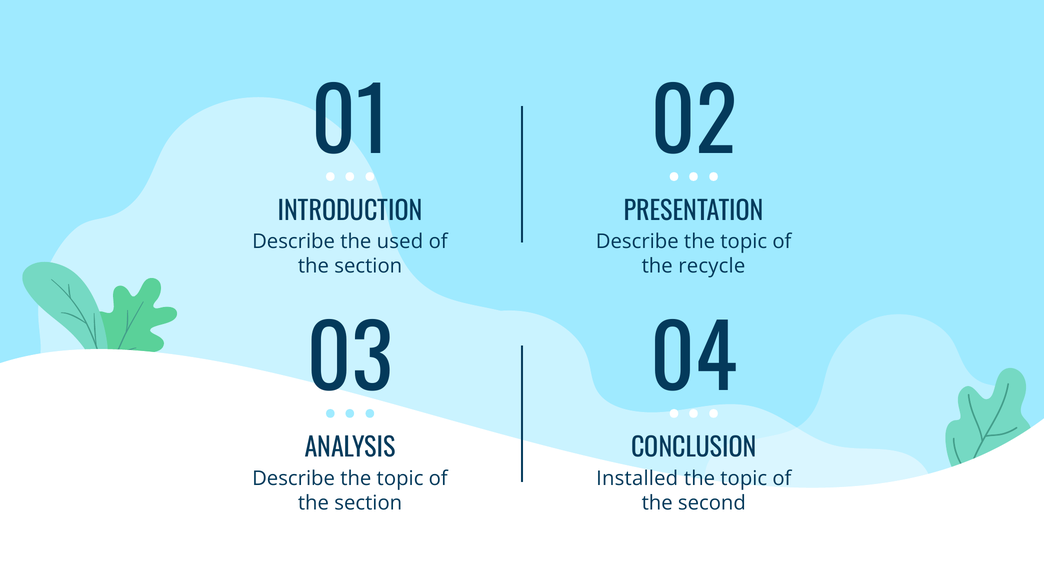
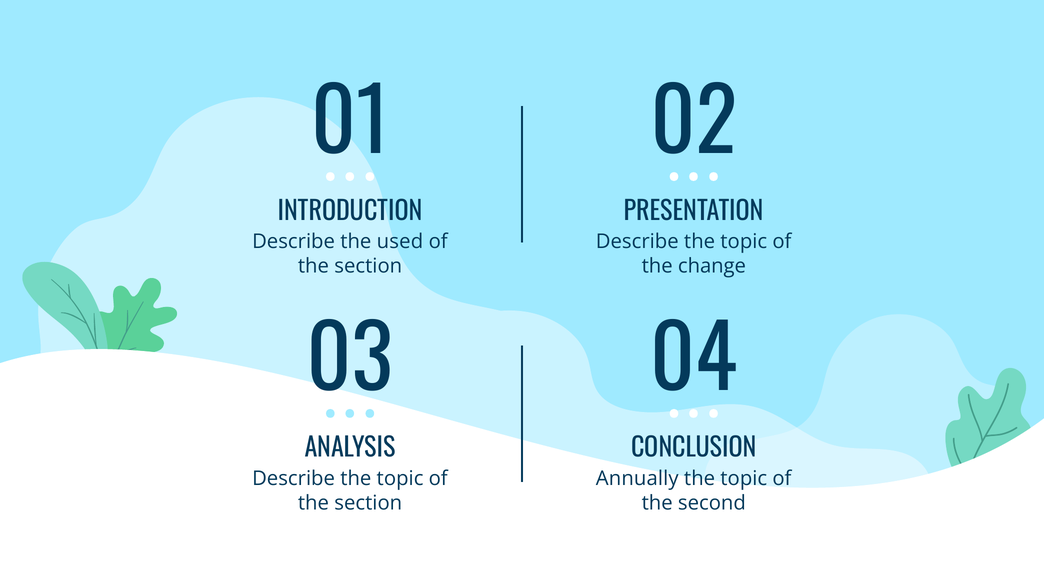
recycle: recycle -> change
Installed: Installed -> Annually
